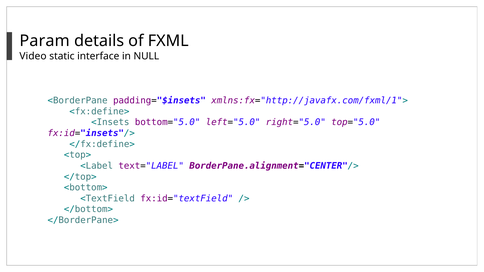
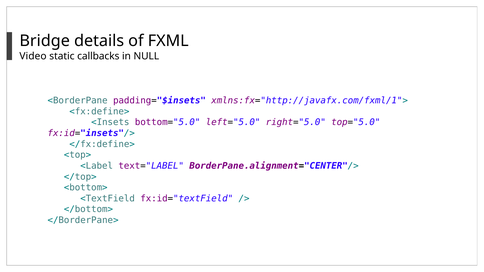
Param: Param -> Bridge
interface: interface -> callbacks
